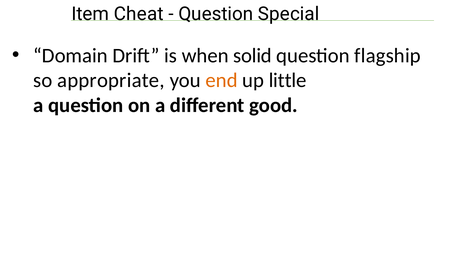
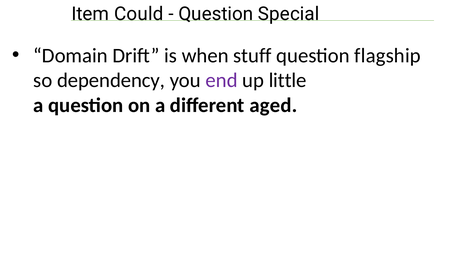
Cheat: Cheat -> Could
solid: solid -> stuff
appropriate: appropriate -> dependency
end colour: orange -> purple
good: good -> aged
